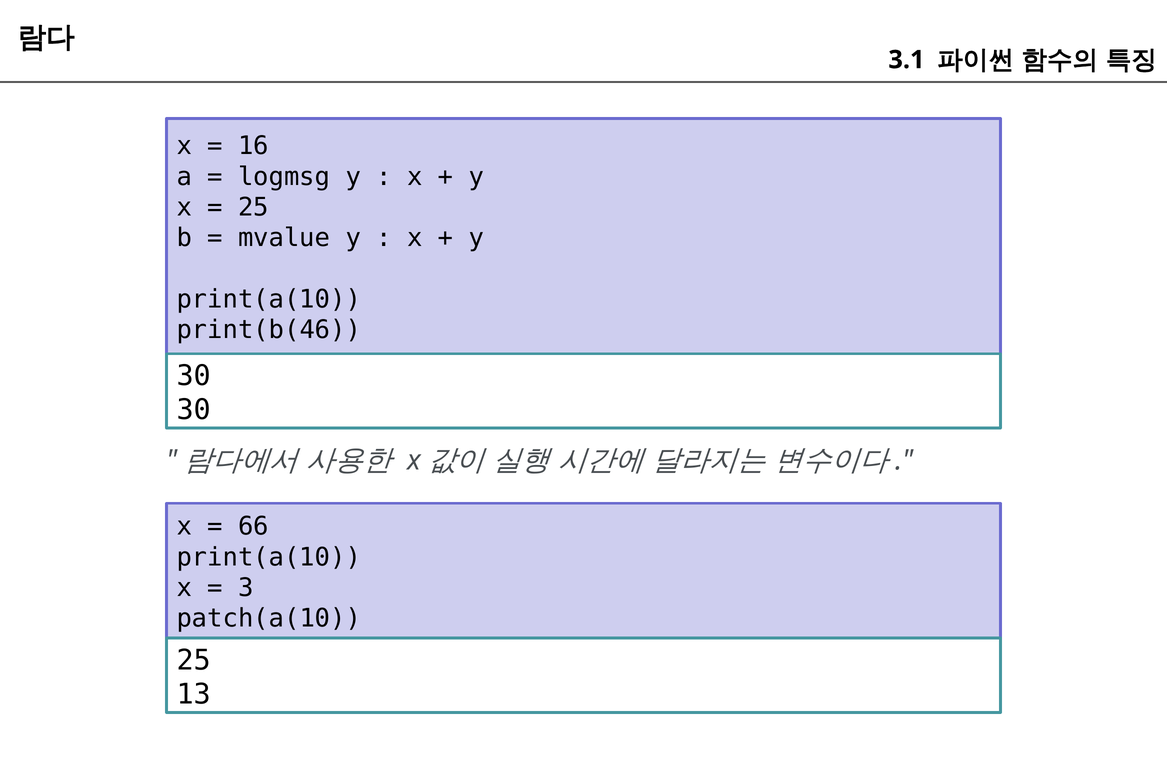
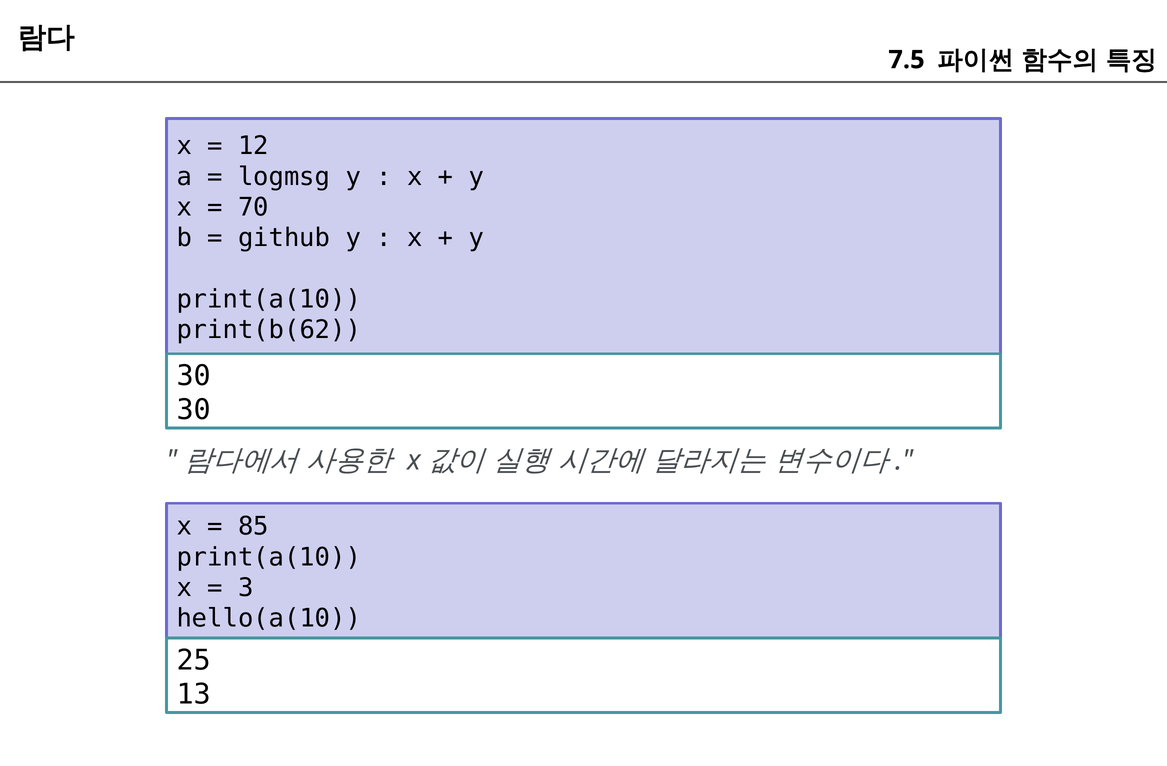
3.1: 3.1 -> 7.5
16: 16 -> 12
25 at (253, 207): 25 -> 70
mvalue: mvalue -> github
print(b(46: print(b(46 -> print(b(62
66: 66 -> 85
patch(a(10: patch(a(10 -> hello(a(10
